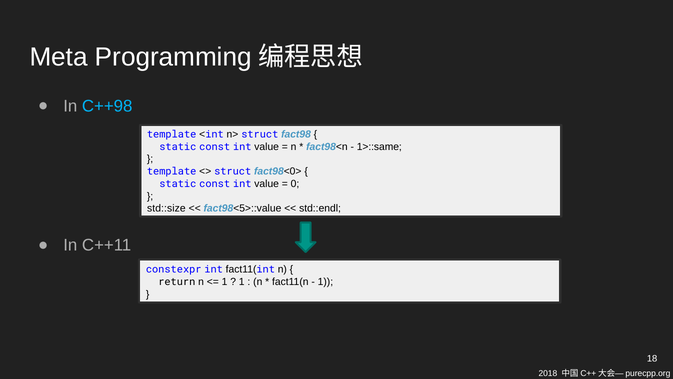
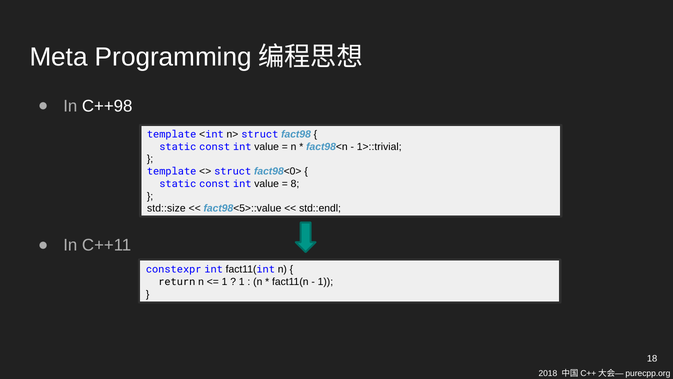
C++98 colour: light blue -> white
1>::same: 1>::same -> 1>::trivial
0: 0 -> 8
